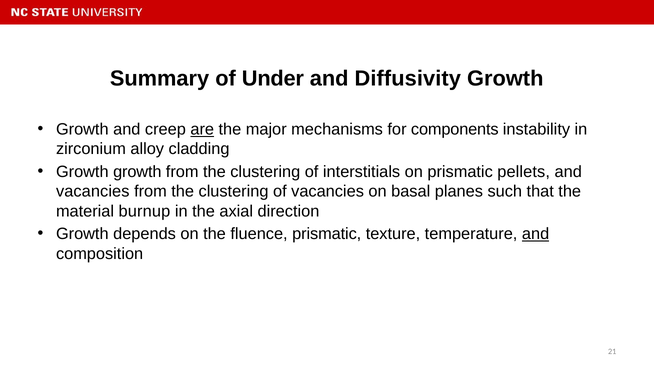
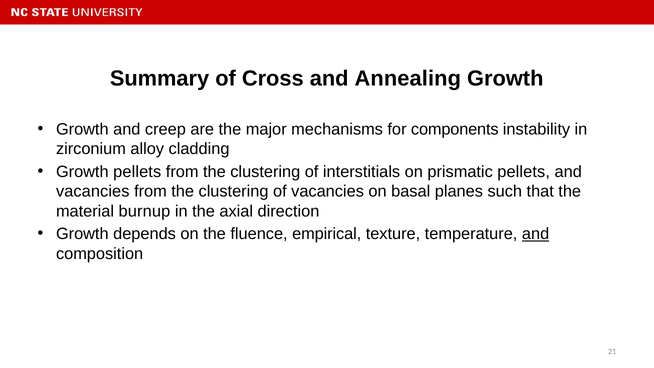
Under: Under -> Cross
Diffusivity: Diffusivity -> Annealing
are underline: present -> none
Growth growth: growth -> pellets
fluence prismatic: prismatic -> empirical
